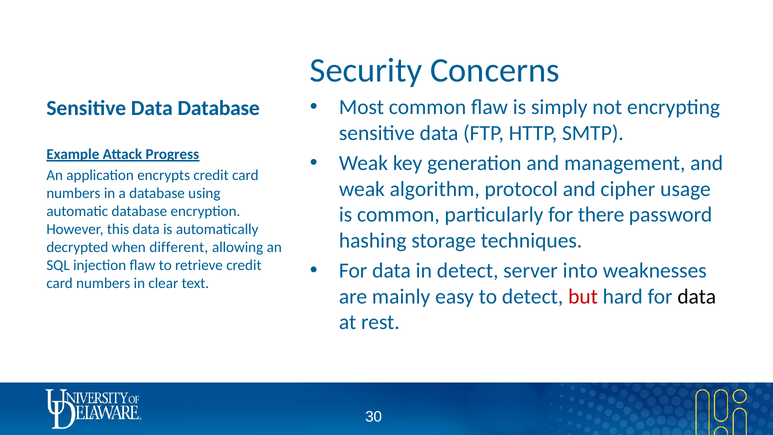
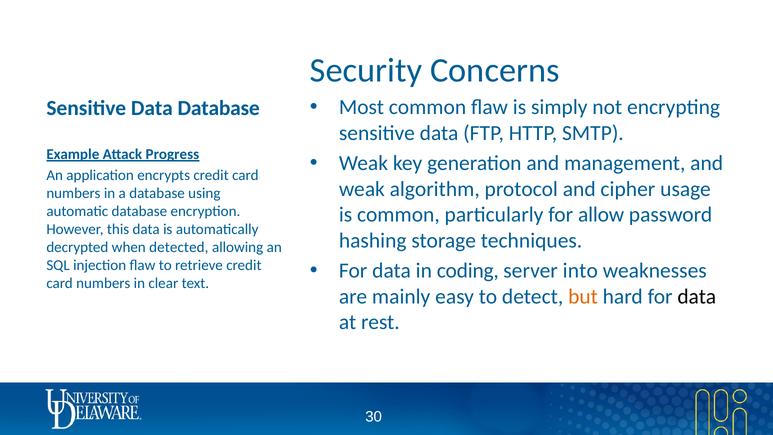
there: there -> allow
different: different -> detected
in detect: detect -> coding
but colour: red -> orange
